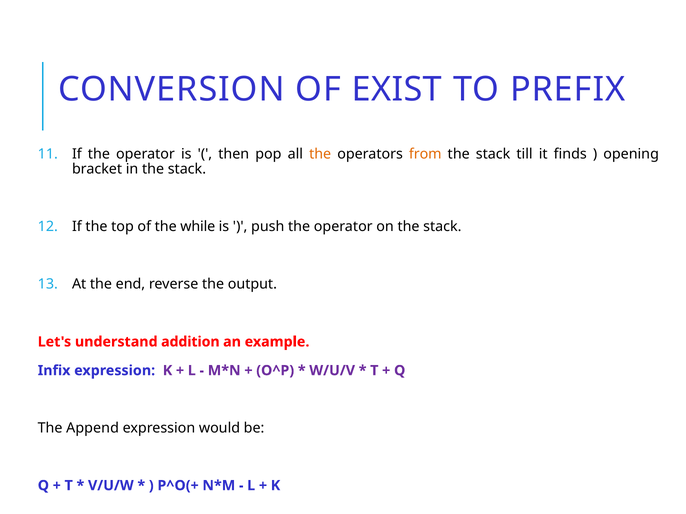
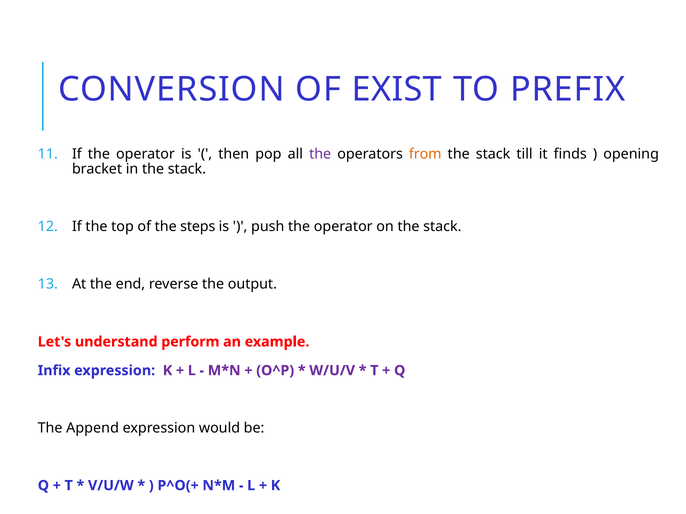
the at (320, 154) colour: orange -> purple
while: while -> steps
addition: addition -> perform
